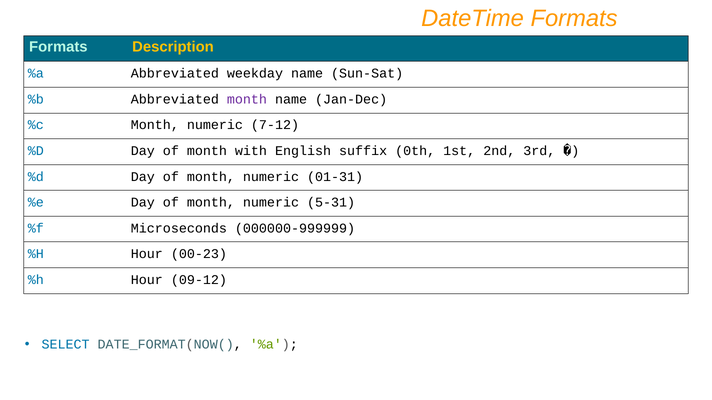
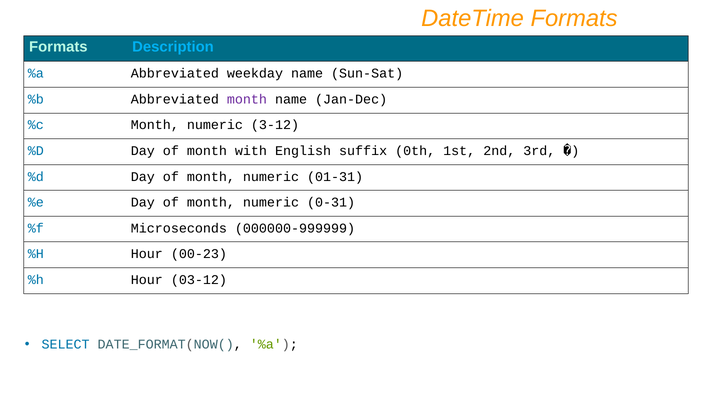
Description colour: yellow -> light blue
7-12: 7-12 -> 3-12
5-31: 5-31 -> 0-31
09-12: 09-12 -> 03-12
